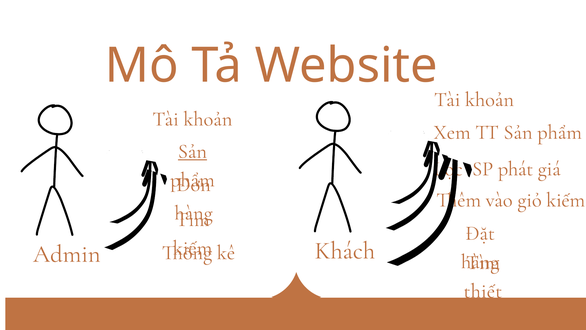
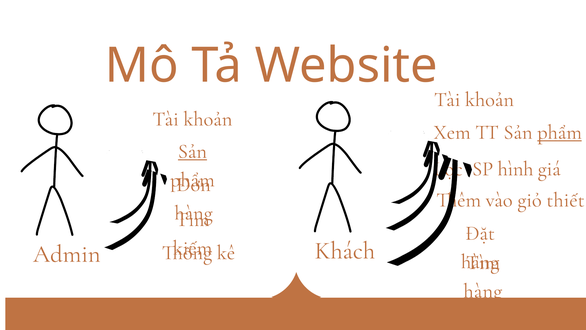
phẩm at (560, 132) underline: none -> present
phát: phát -> hình
giỏ kiếm: kiếm -> thiết
thiết at (483, 290): thiết -> hàng
